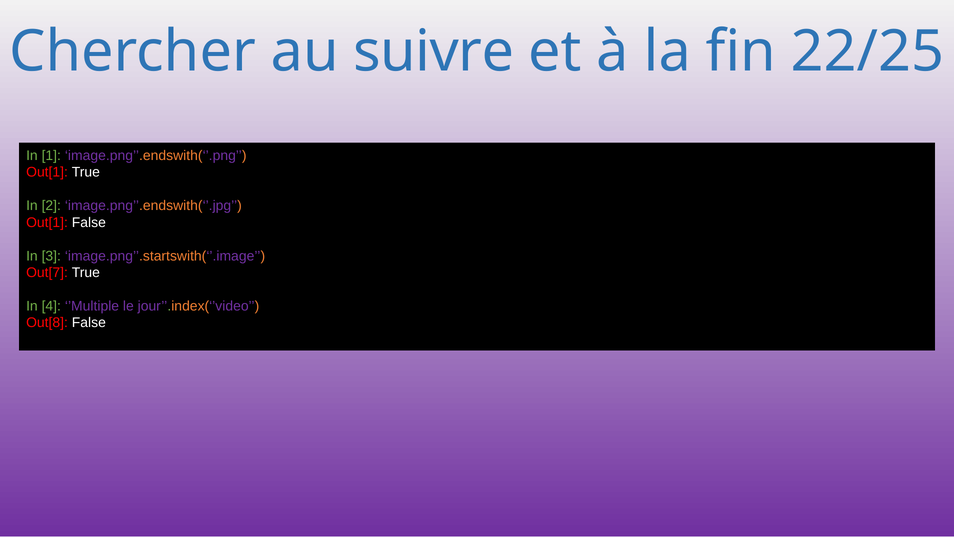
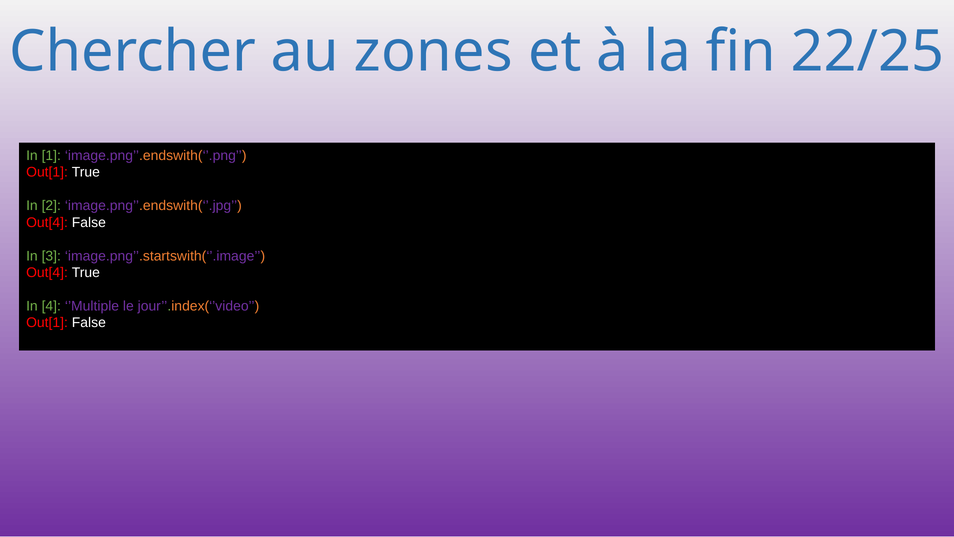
suivre: suivre -> zones
Out[1 at (47, 222): Out[1 -> Out[4
Out[7 at (47, 272): Out[7 -> Out[4
Out[8 at (47, 323): Out[8 -> Out[1
